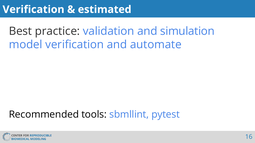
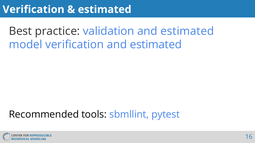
simulation at (187, 31): simulation -> estimated
verification and automate: automate -> estimated
